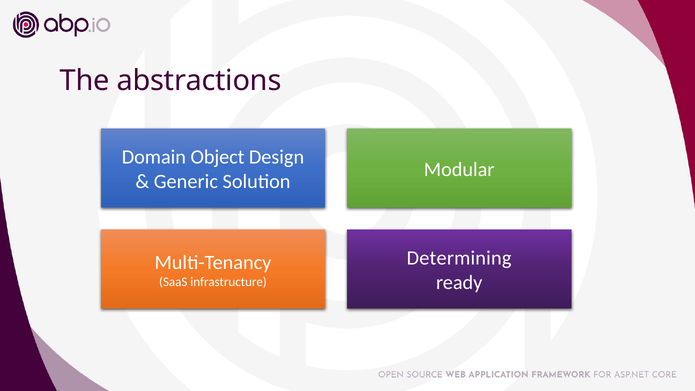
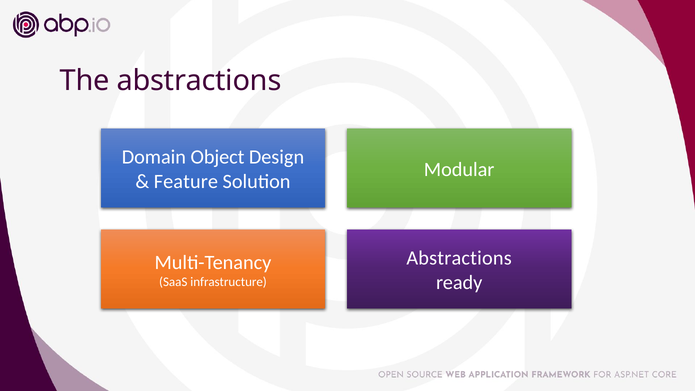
Generic: Generic -> Feature
Determining at (459, 258): Determining -> Abstractions
